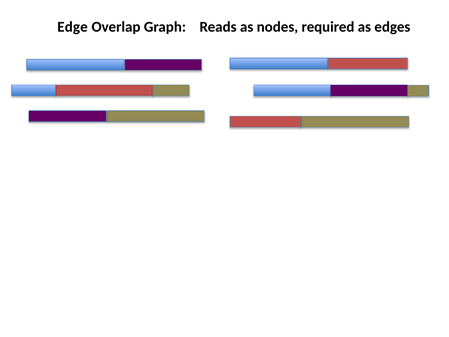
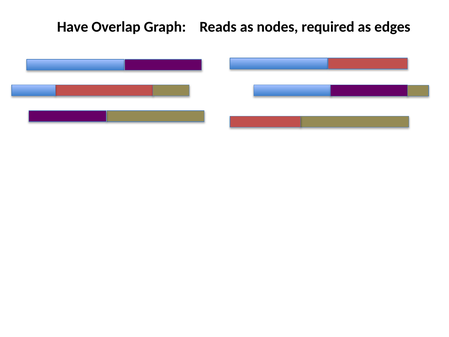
Edge: Edge -> Have
